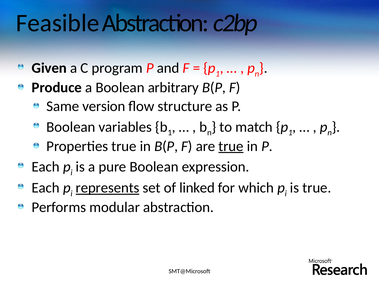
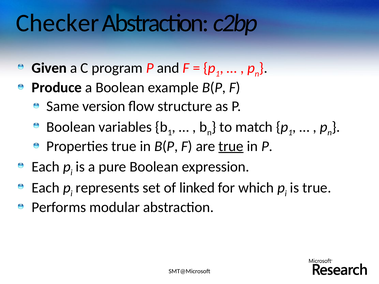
Feasible: Feasible -> Checker
arbitrary: arbitrary -> example
represents underline: present -> none
